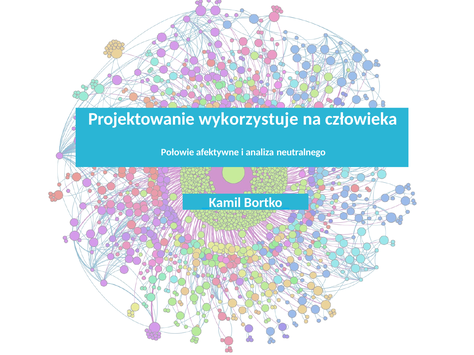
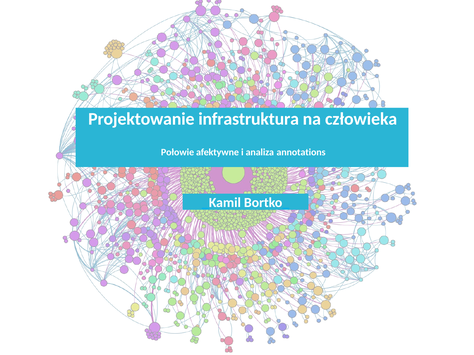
wykorzystuje: wykorzystuje -> infrastruktura
neutralnego: neutralnego -> annotations
